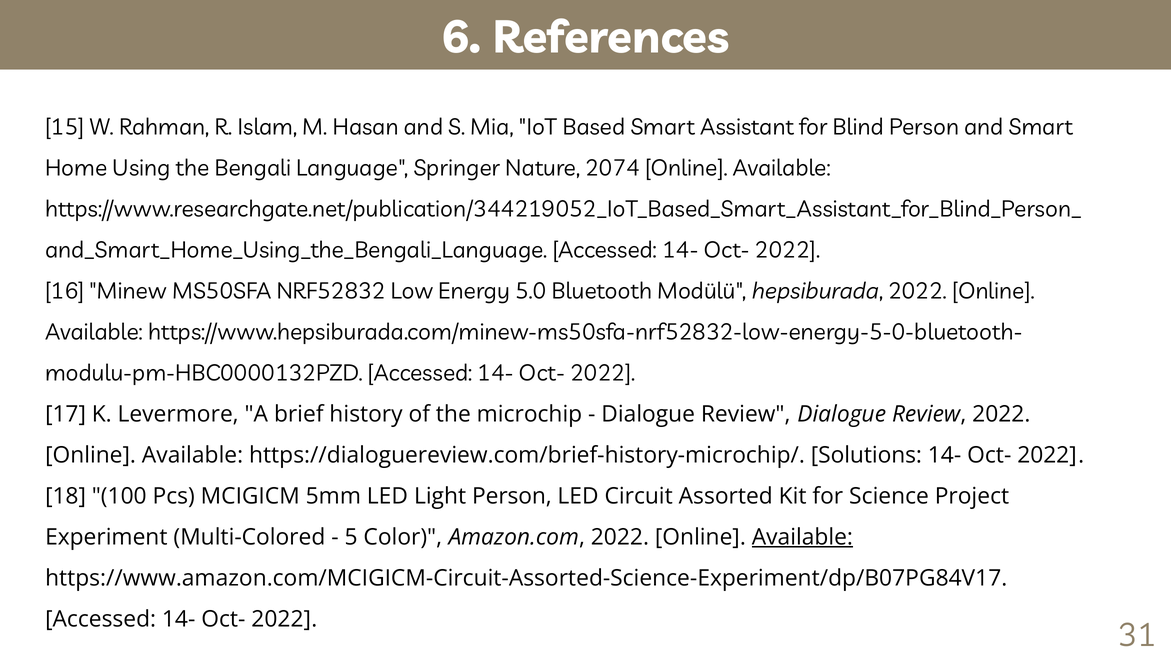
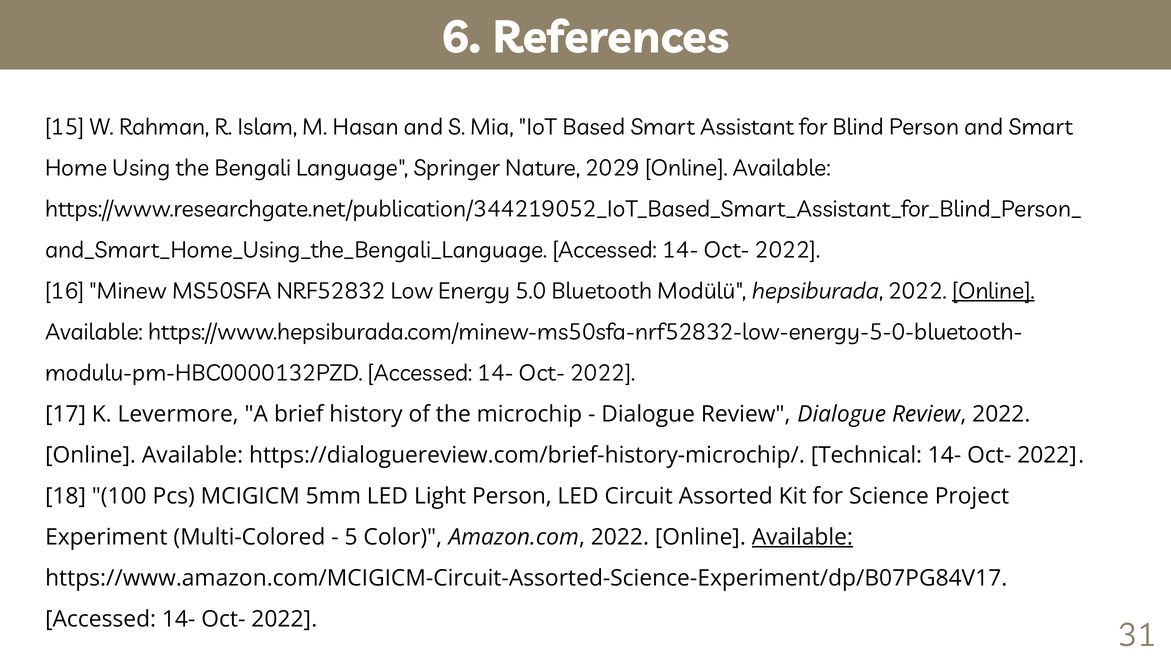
2074: 2074 -> 2029
Online at (993, 291) underline: none -> present
Solutions: Solutions -> Technical
